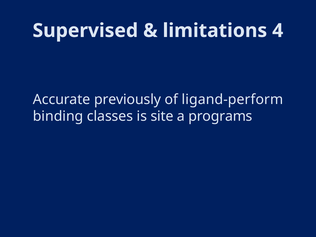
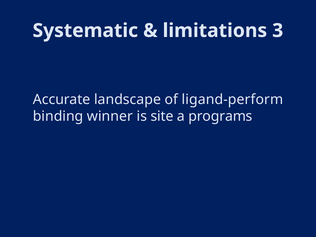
Supervised: Supervised -> Systematic
4: 4 -> 3
previously: previously -> landscape
classes: classes -> winner
